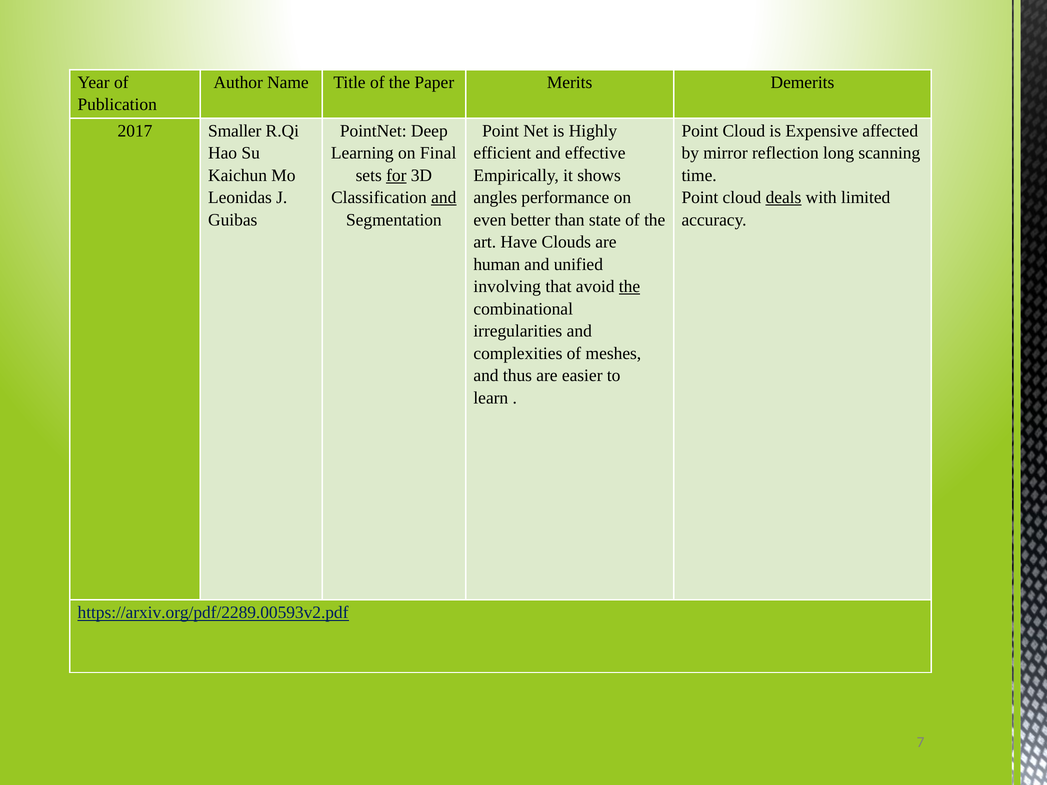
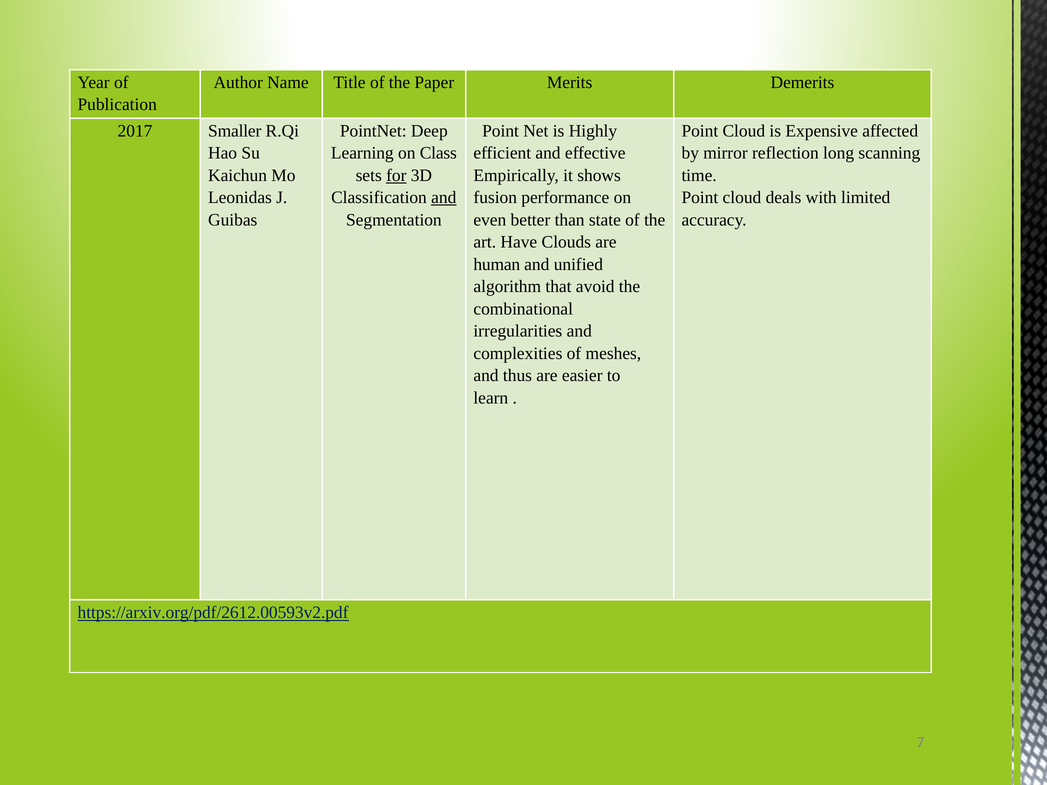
Final: Final -> Class
angles: angles -> fusion
deals underline: present -> none
involving: involving -> algorithm
the at (630, 287) underline: present -> none
https://arxiv.org/pdf/2289.00593v2.pdf: https://arxiv.org/pdf/2289.00593v2.pdf -> https://arxiv.org/pdf/2612.00593v2.pdf
